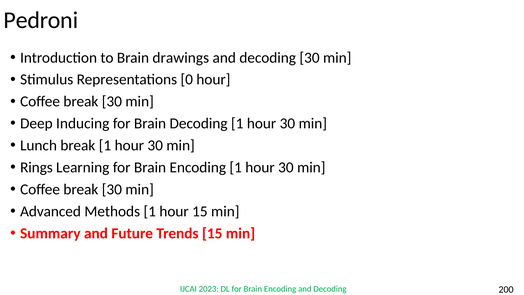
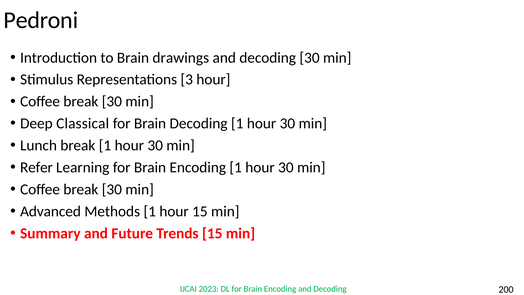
0: 0 -> 3
Inducing: Inducing -> Classical
Rings: Rings -> Refer
